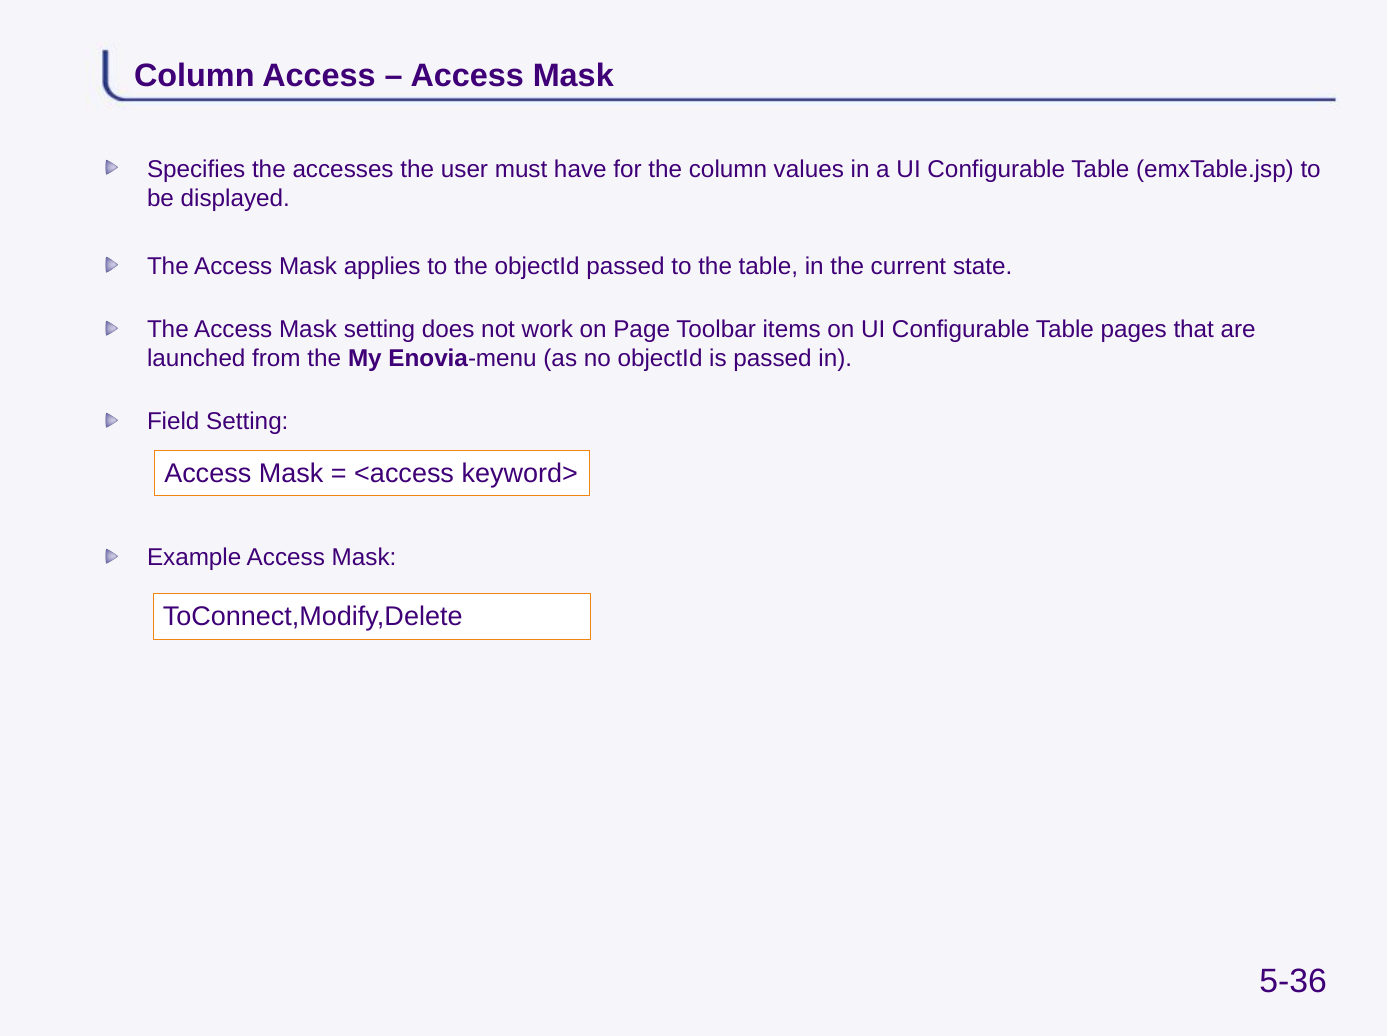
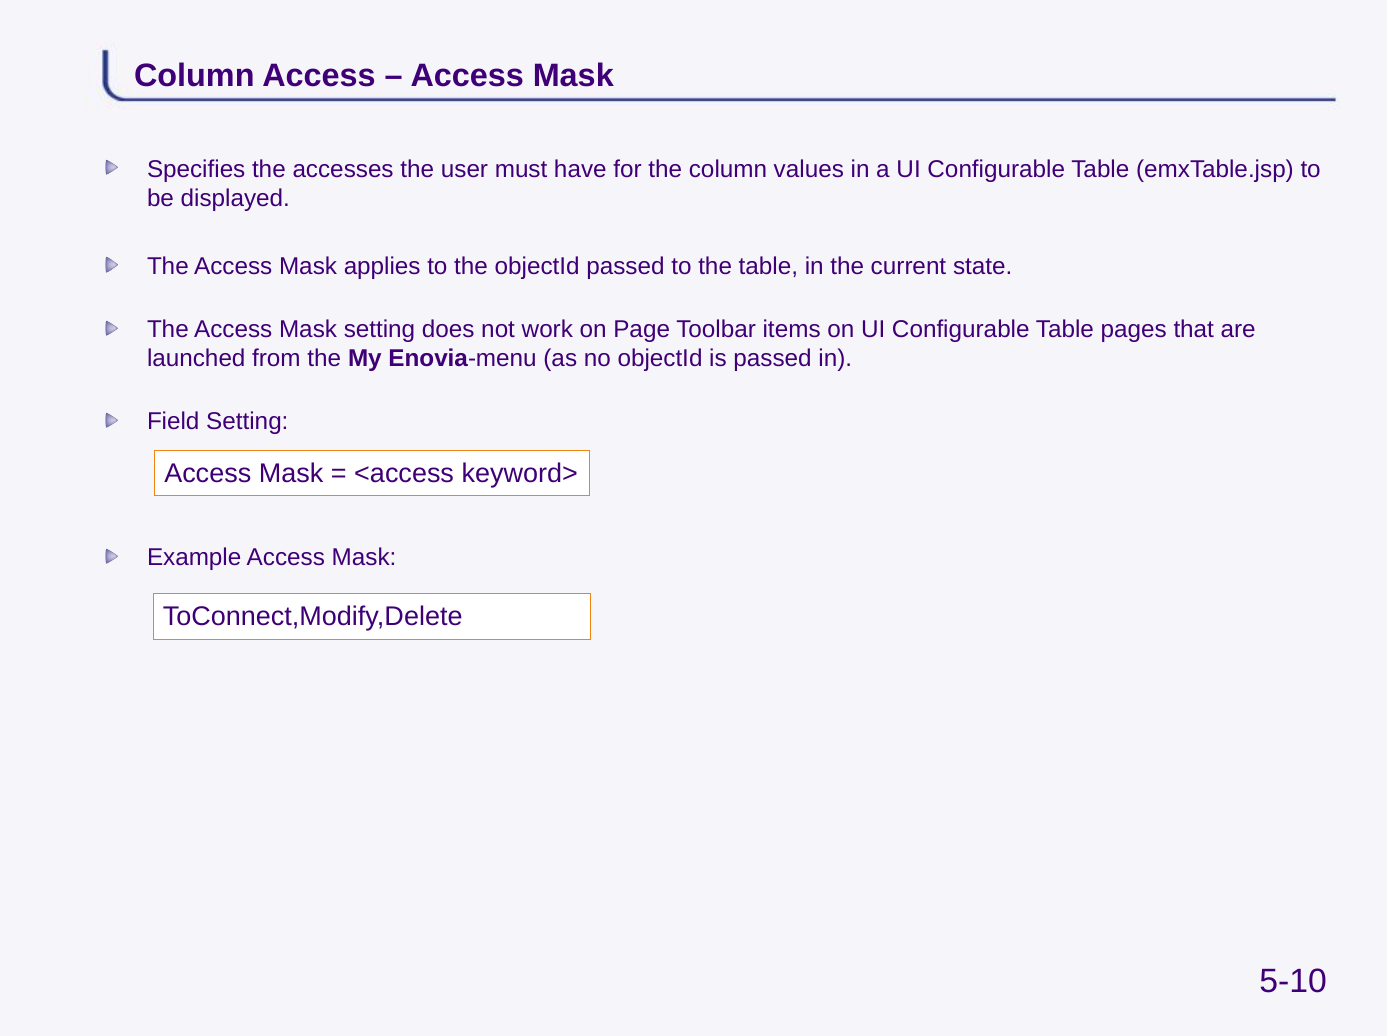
5-36: 5-36 -> 5-10
